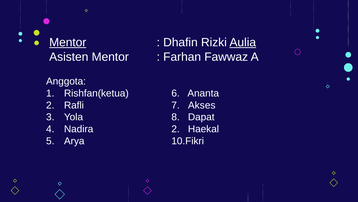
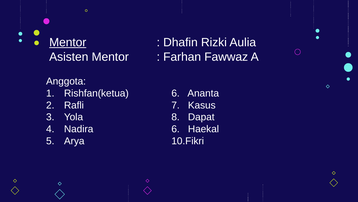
Aulia underline: present -> none
Akses: Akses -> Kasus
Nadira 2: 2 -> 6
